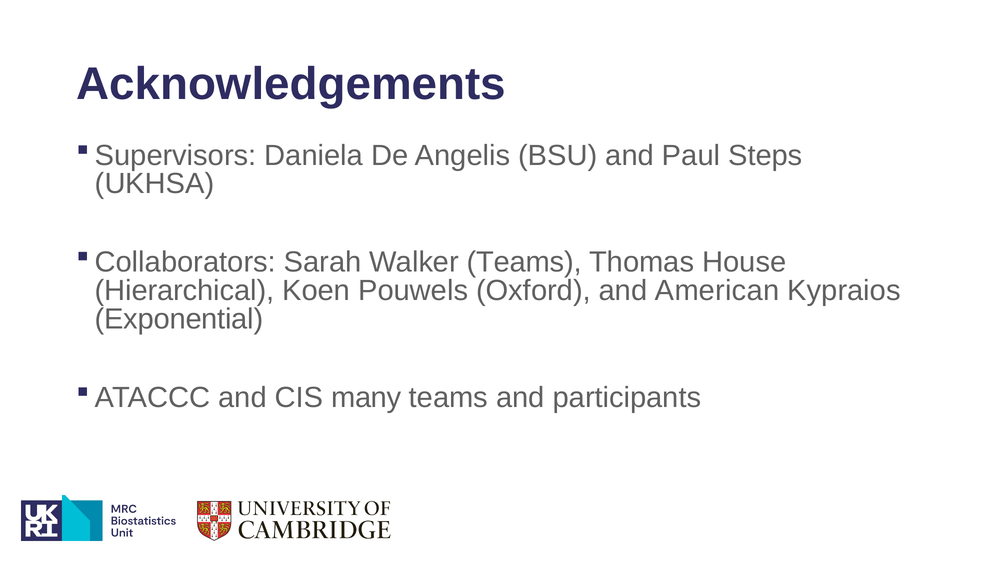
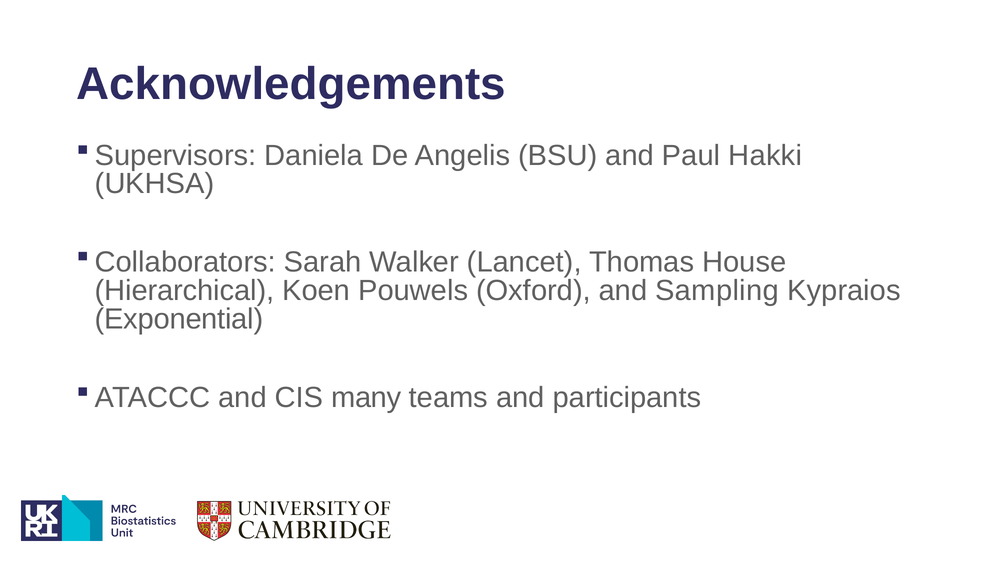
Steps: Steps -> Hakki
Walker Teams: Teams -> Lancet
American: American -> Sampling
